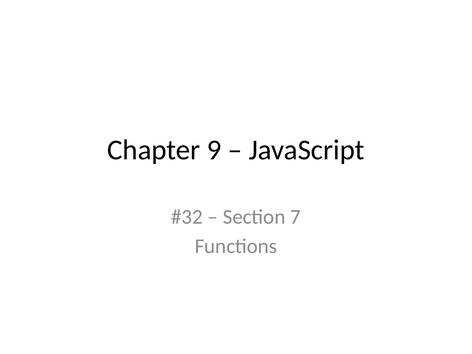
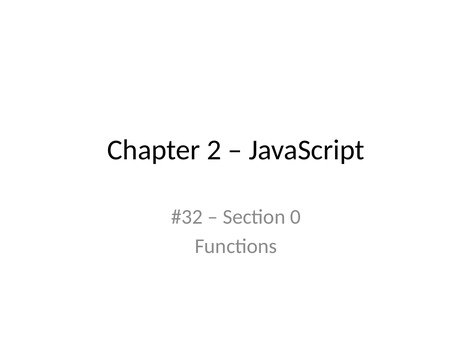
9: 9 -> 2
7: 7 -> 0
